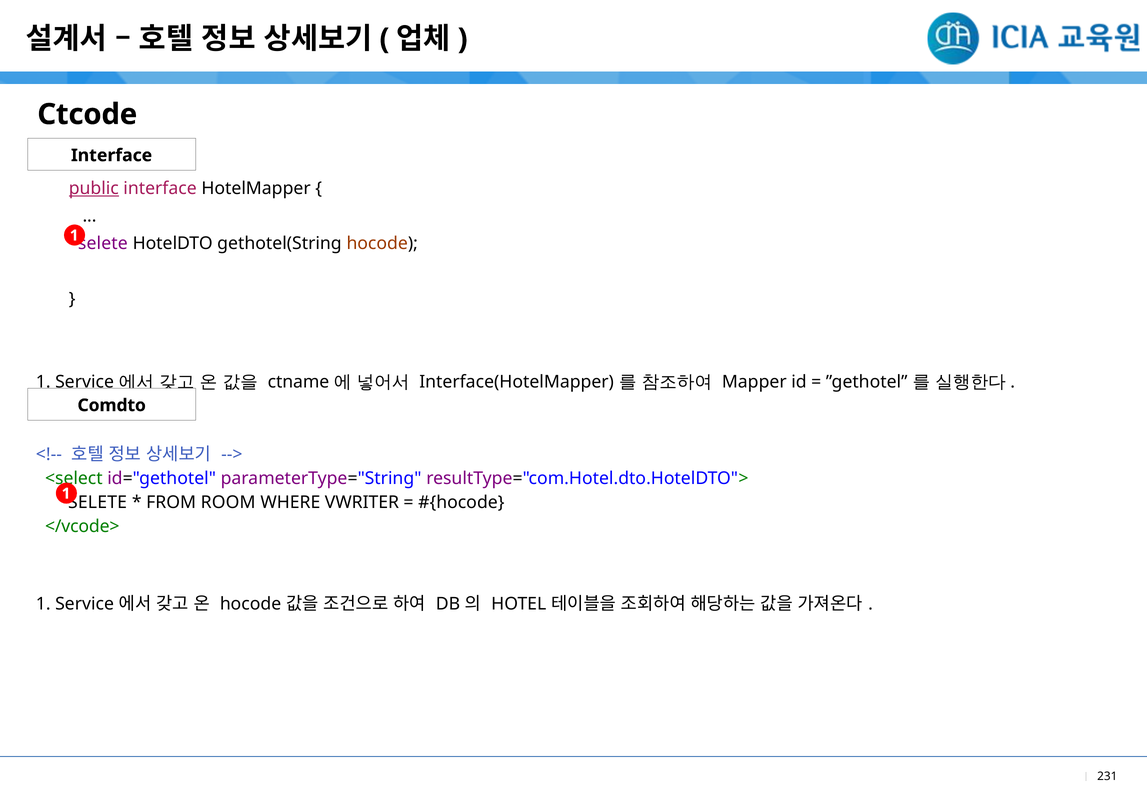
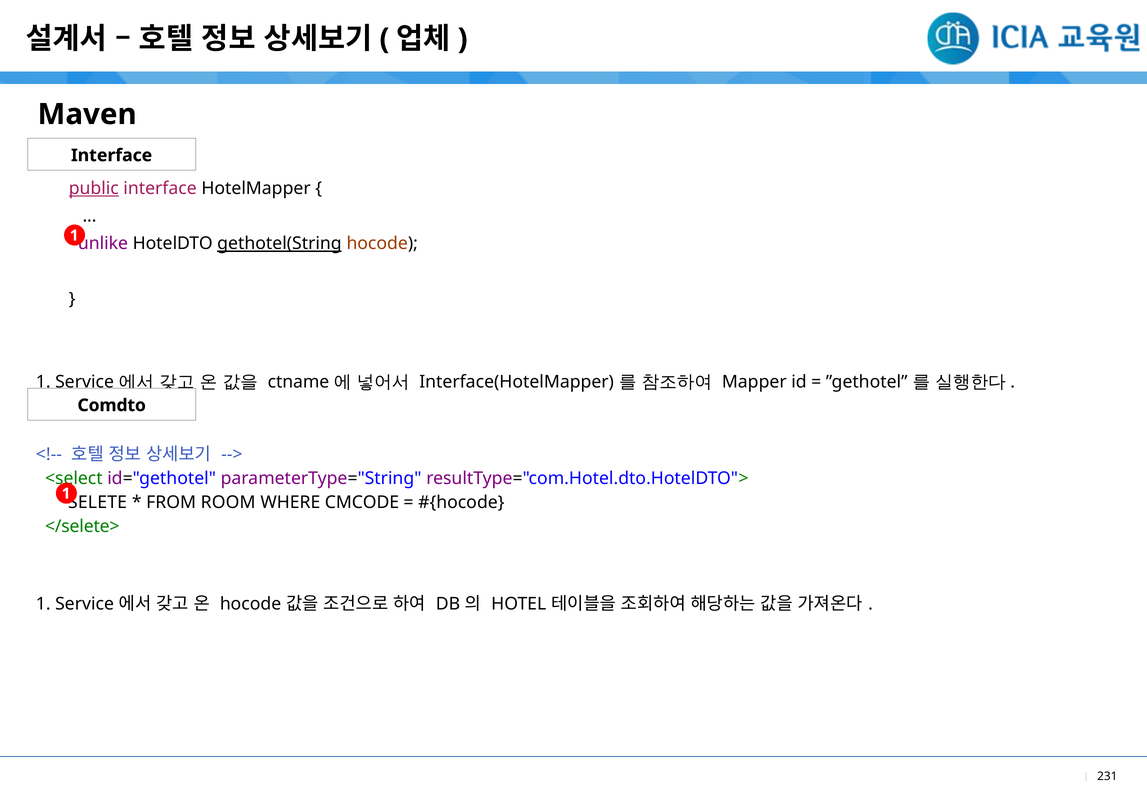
Ctcode: Ctcode -> Maven
selete at (103, 244): selete -> unlike
gethotel(String underline: none -> present
VWRITER: VWRITER -> CMCODE
</vcode>: </vcode> -> </selete>
